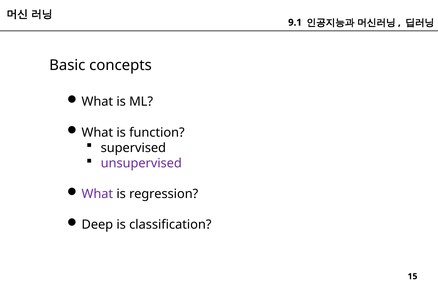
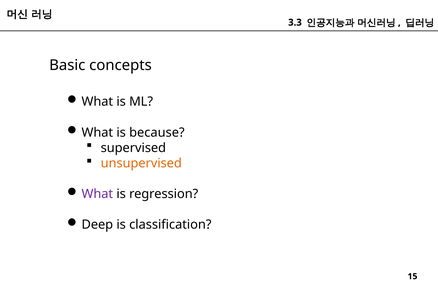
9.1: 9.1 -> 3.3
function: function -> because
unsupervised colour: purple -> orange
